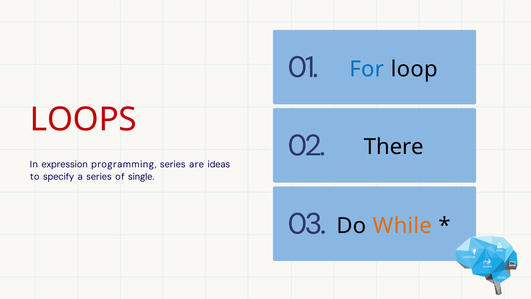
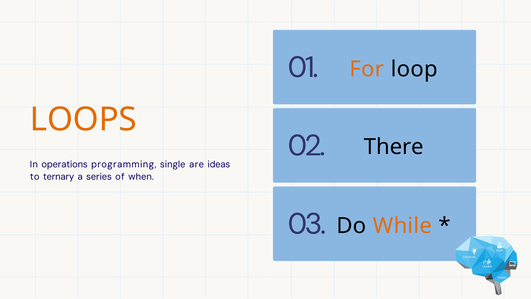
For colour: blue -> orange
LOOPS colour: red -> orange
expression: expression -> operations
programming series: series -> single
specify: specify -> ternary
single: single -> when
